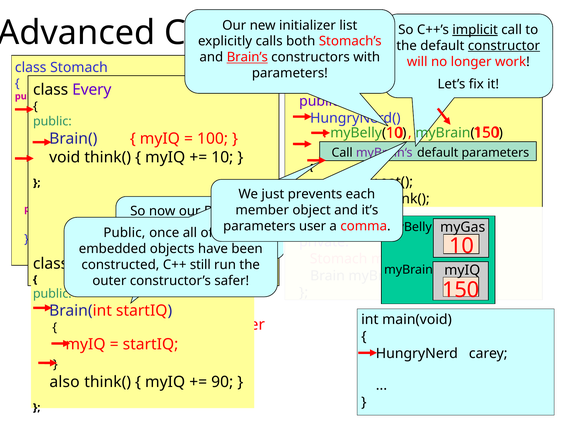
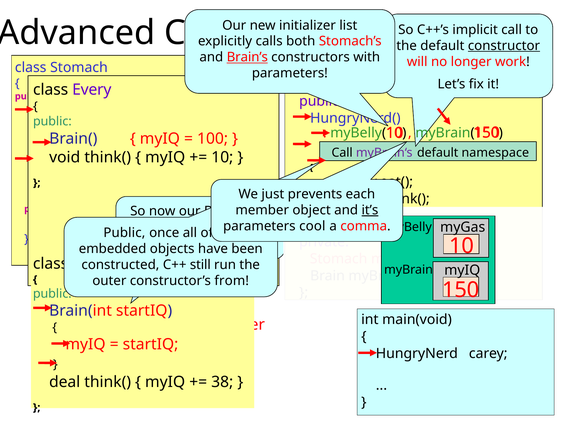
implicit underline: present -> none
default parameters: parameters -> namespace
it’s underline: none -> present
user: user -> cool
safer: safer -> from
also at (65, 382): also -> deal
90: 90 -> 38
